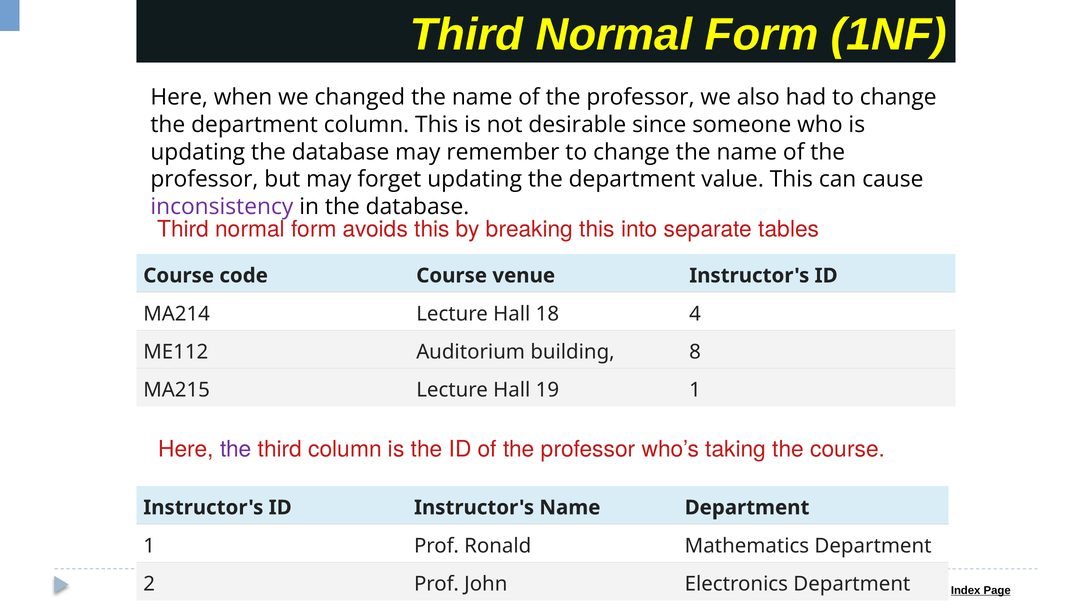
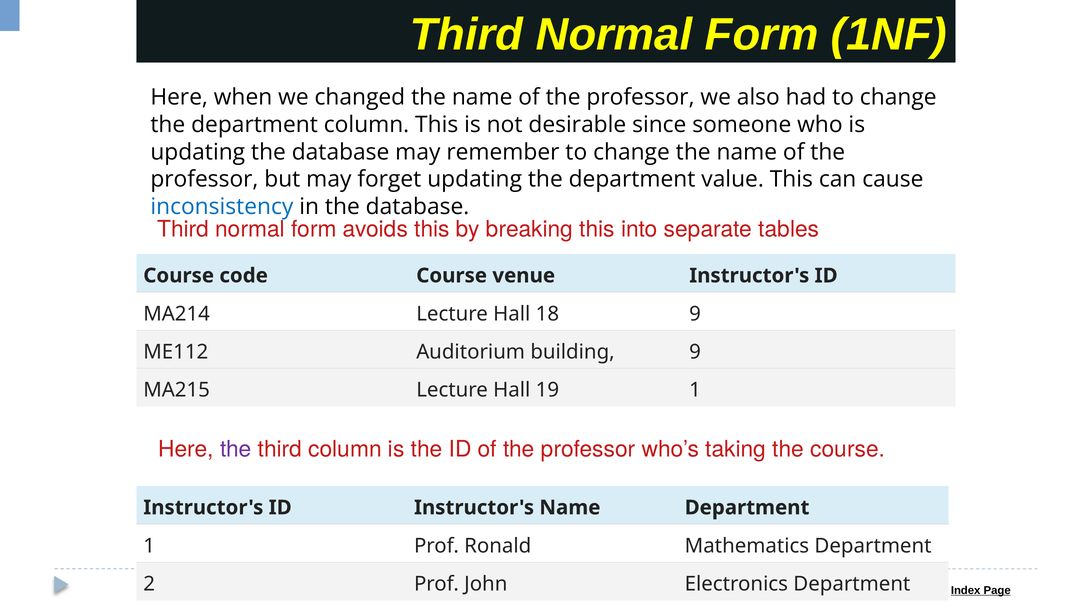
inconsistency colour: purple -> blue
18 4: 4 -> 9
building 8: 8 -> 9
